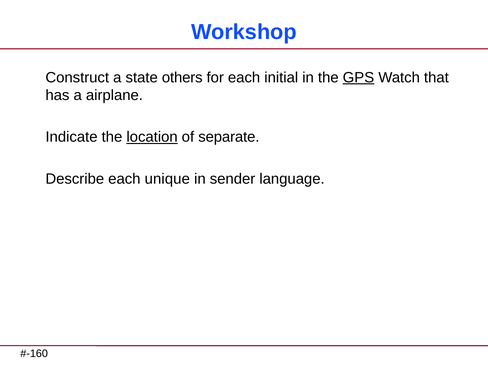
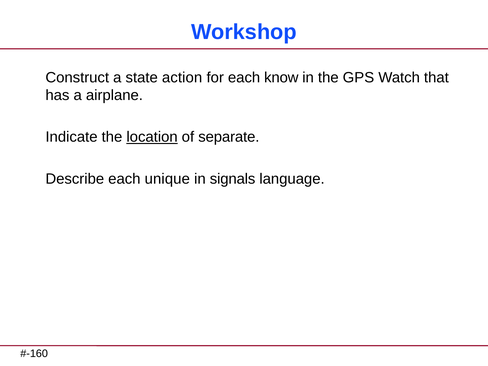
others: others -> action
initial: initial -> know
GPS underline: present -> none
sender: sender -> signals
